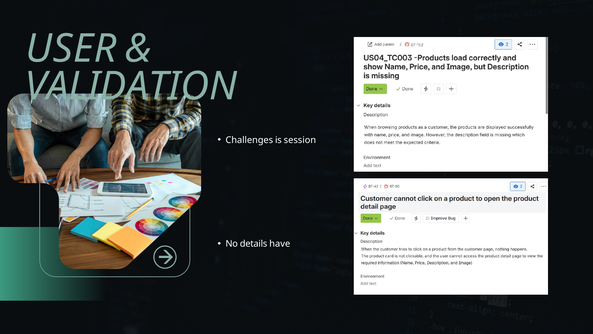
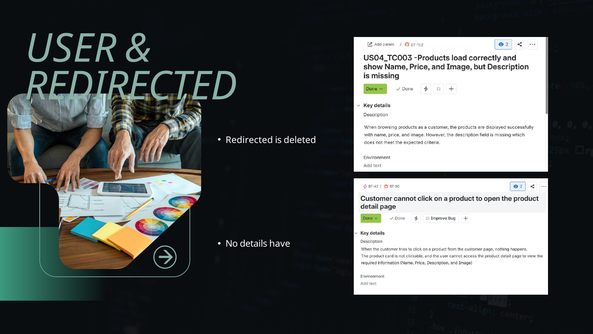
VALIDATION at (131, 86): VALIDATION -> REDIRECTED
Challenges at (249, 140): Challenges -> Redirected
session: session -> deleted
